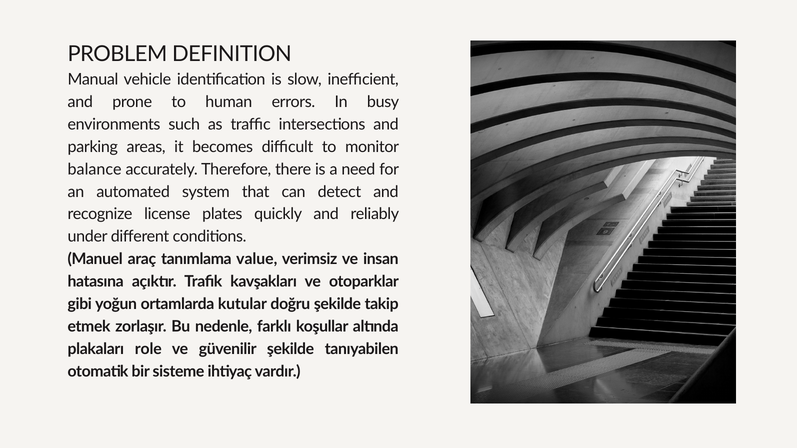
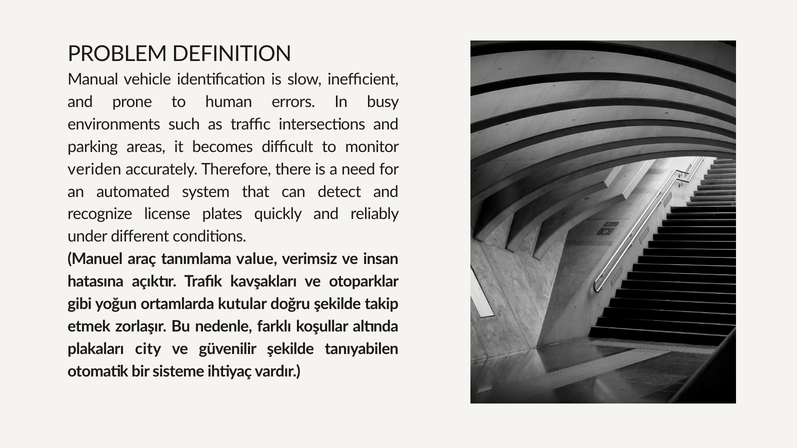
balance: balance -> veriden
role: role -> city
